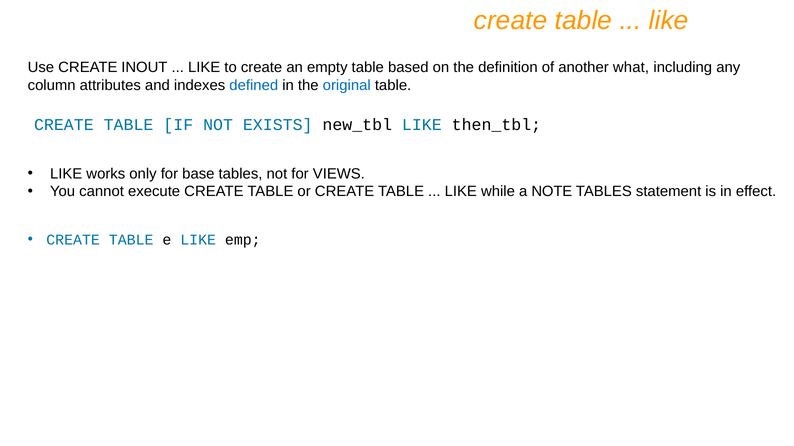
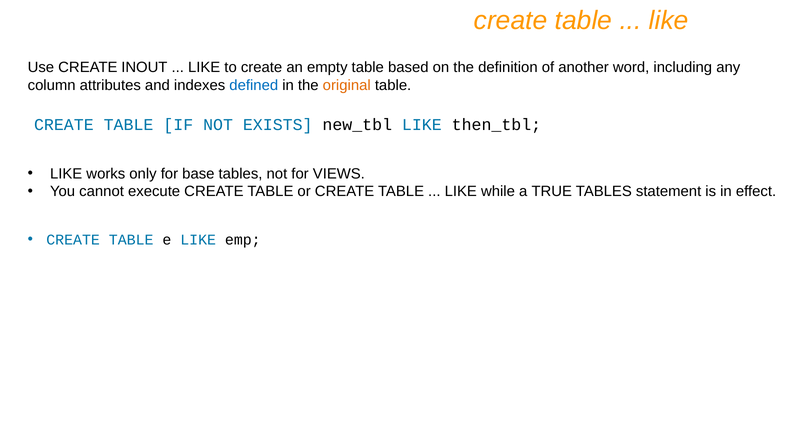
what: what -> word
original colour: blue -> orange
NOTE: NOTE -> TRUE
